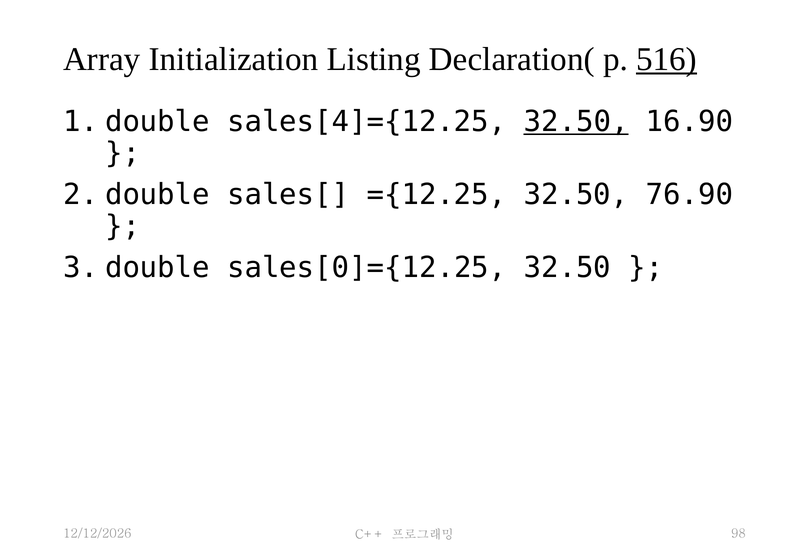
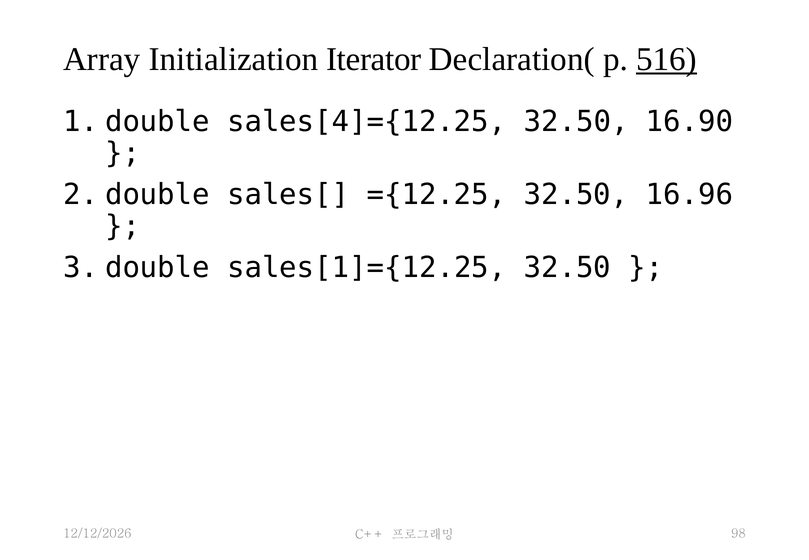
Listing: Listing -> Iterator
32.50 at (576, 122) underline: present -> none
76.90: 76.90 -> 16.96
sales[0]={12.25: sales[0]={12.25 -> sales[1]={12.25
